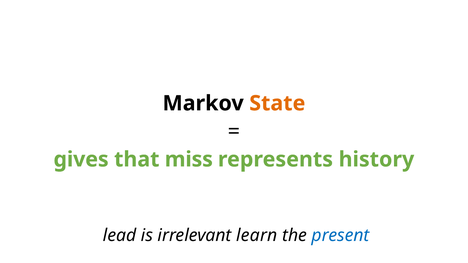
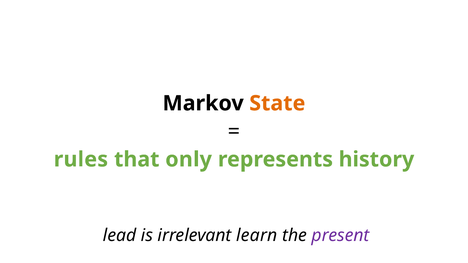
gives: gives -> rules
miss: miss -> only
present colour: blue -> purple
